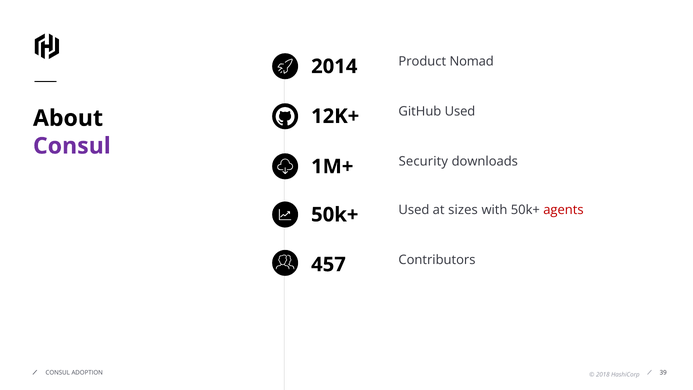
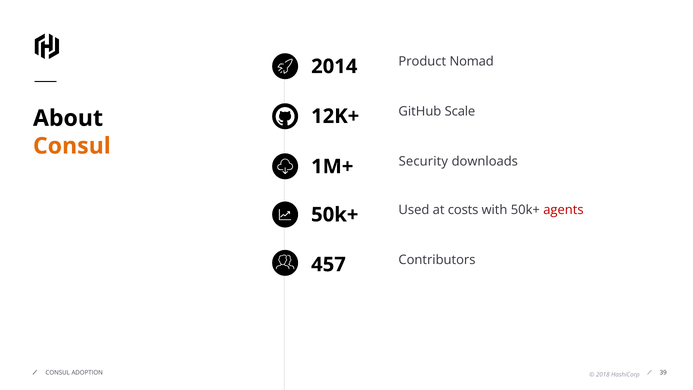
GitHub Used: Used -> Scale
Consul at (72, 146) colour: purple -> orange
sizes: sizes -> costs
